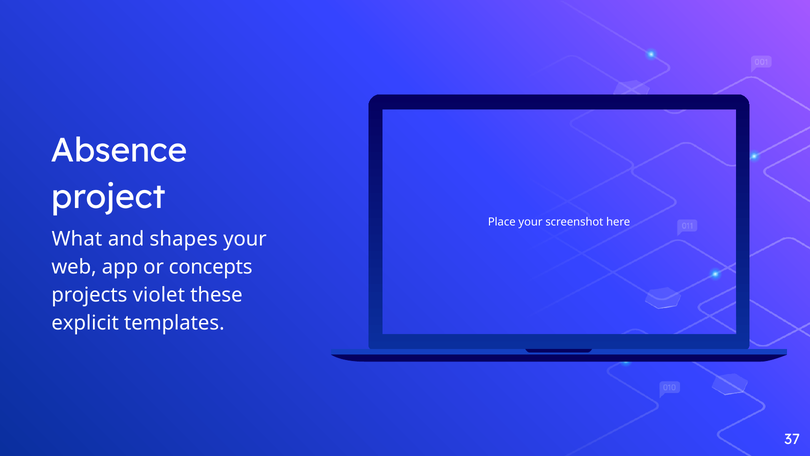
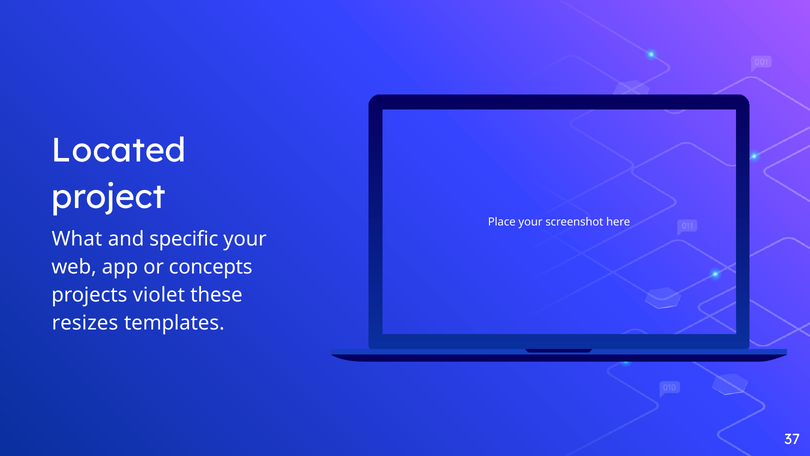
Absence: Absence -> Located
shapes: shapes -> specific
explicit: explicit -> resizes
